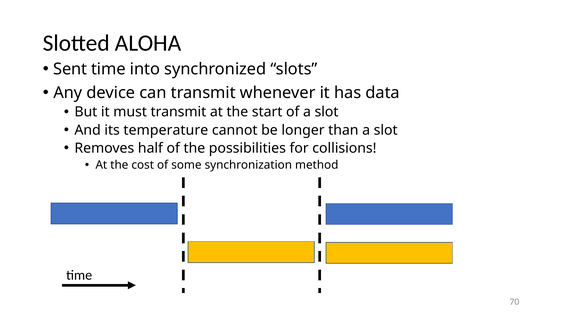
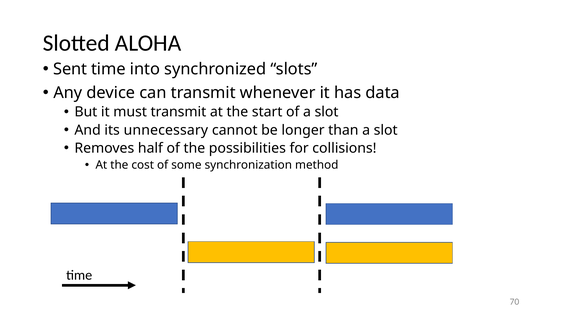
temperature: temperature -> unnecessary
